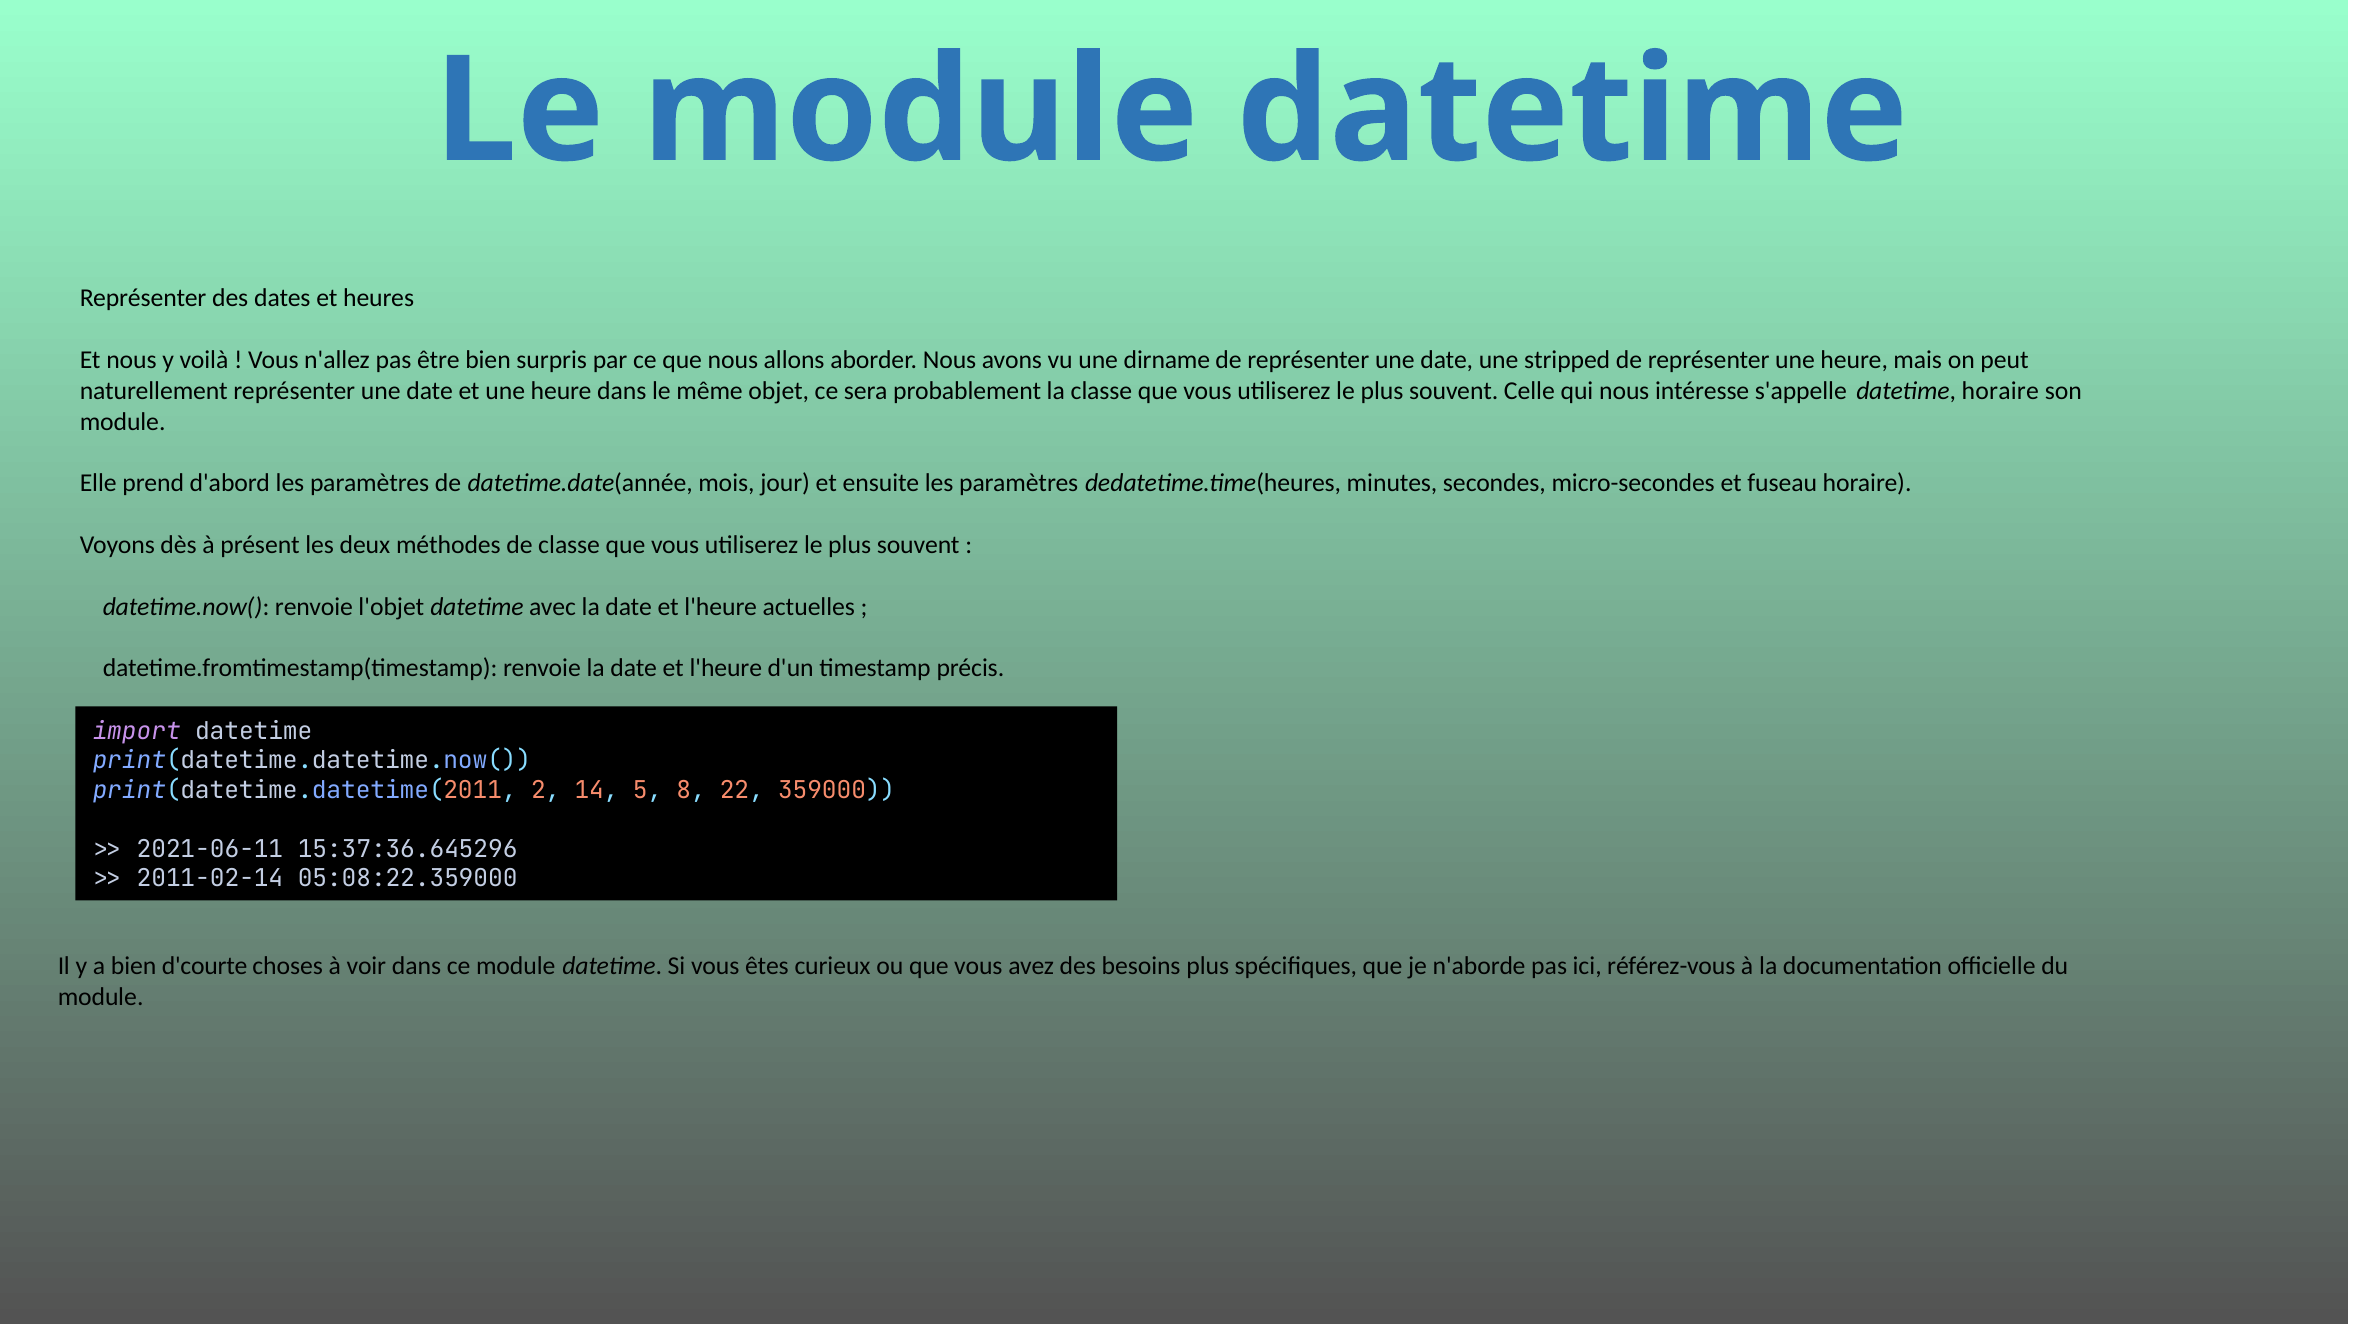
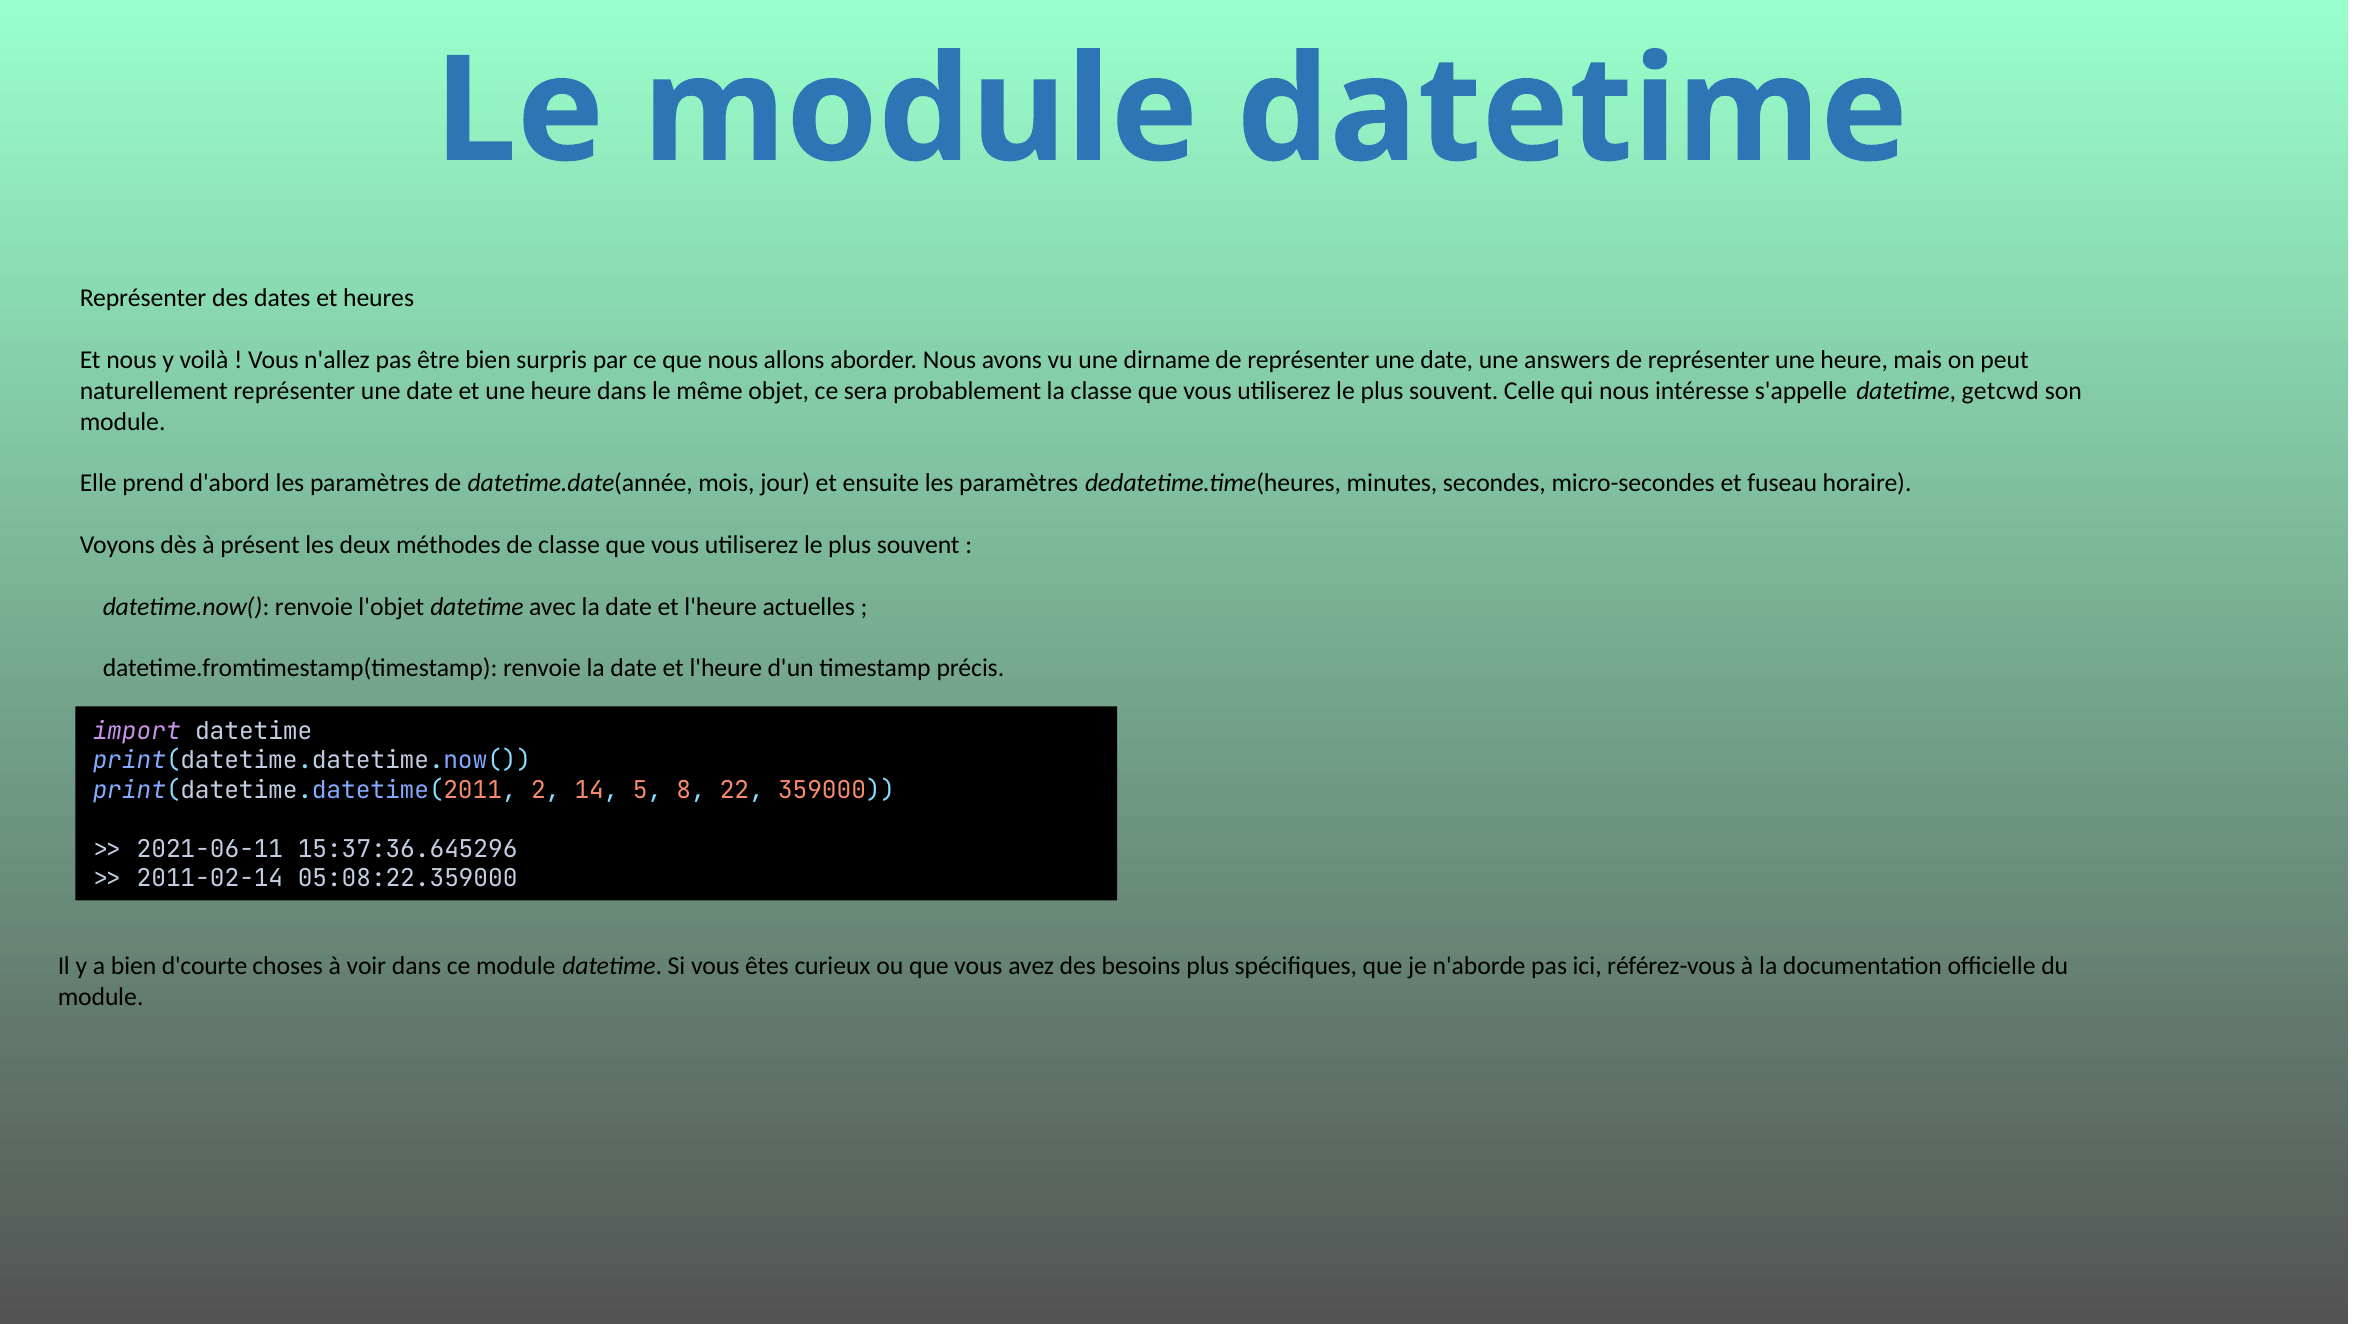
stripped: stripped -> answers
datetime horaire: horaire -> getcwd
